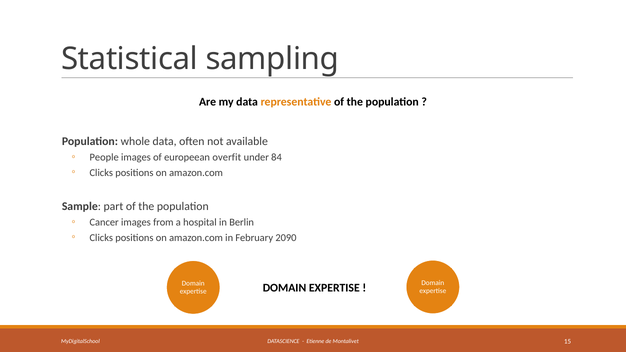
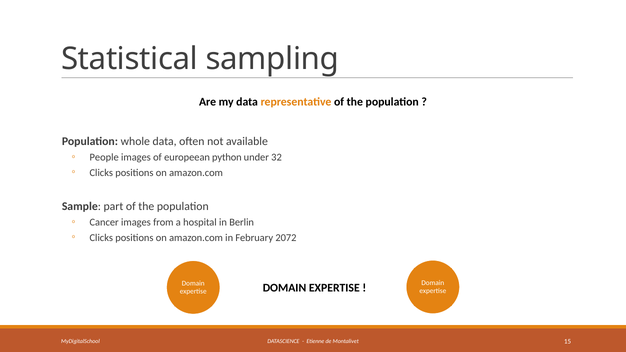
overfit: overfit -> python
84: 84 -> 32
2090: 2090 -> 2072
